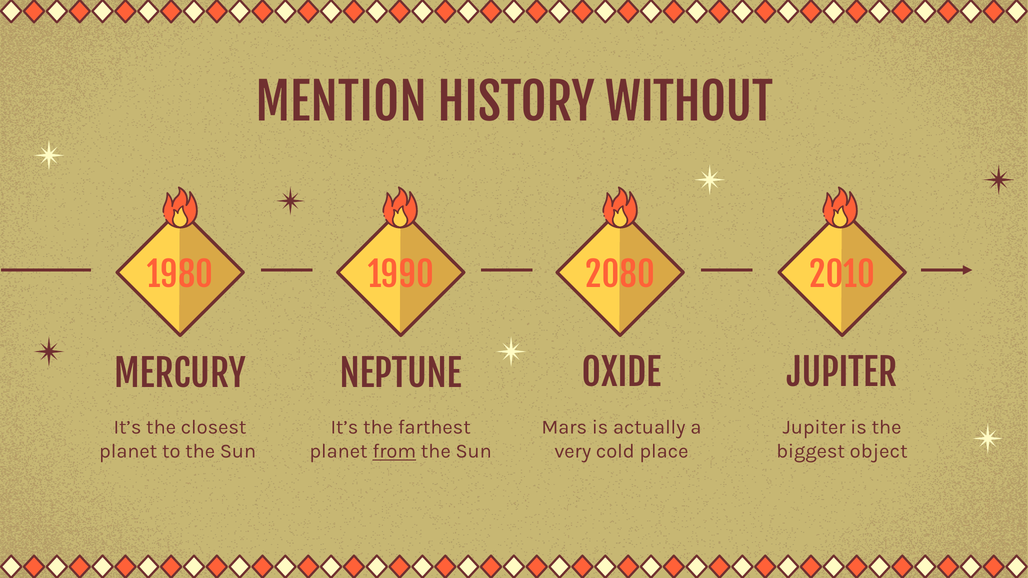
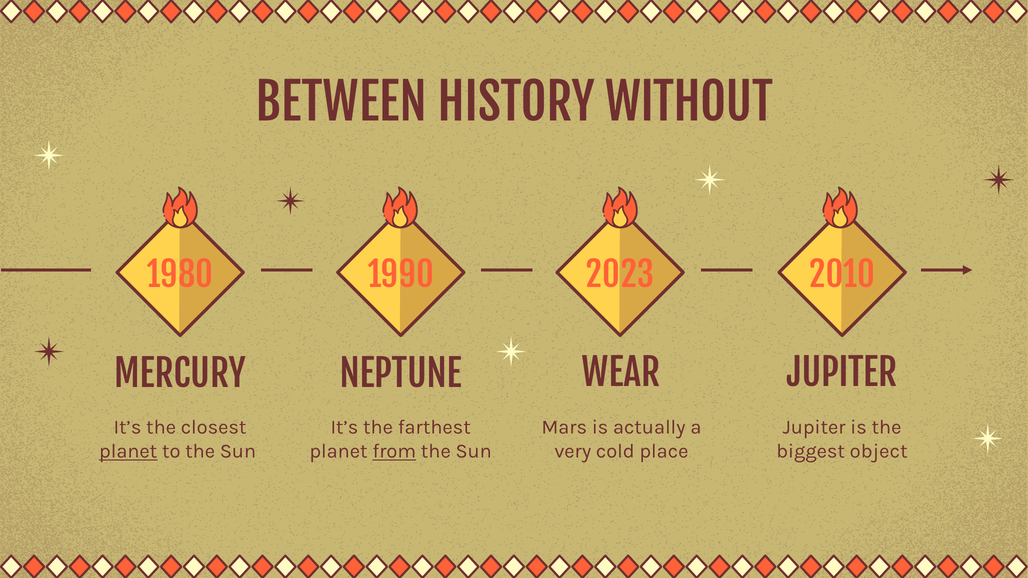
MENTION: MENTION -> BETWEEN
2080: 2080 -> 2023
OXIDE: OXIDE -> WEAR
planet at (128, 451) underline: none -> present
